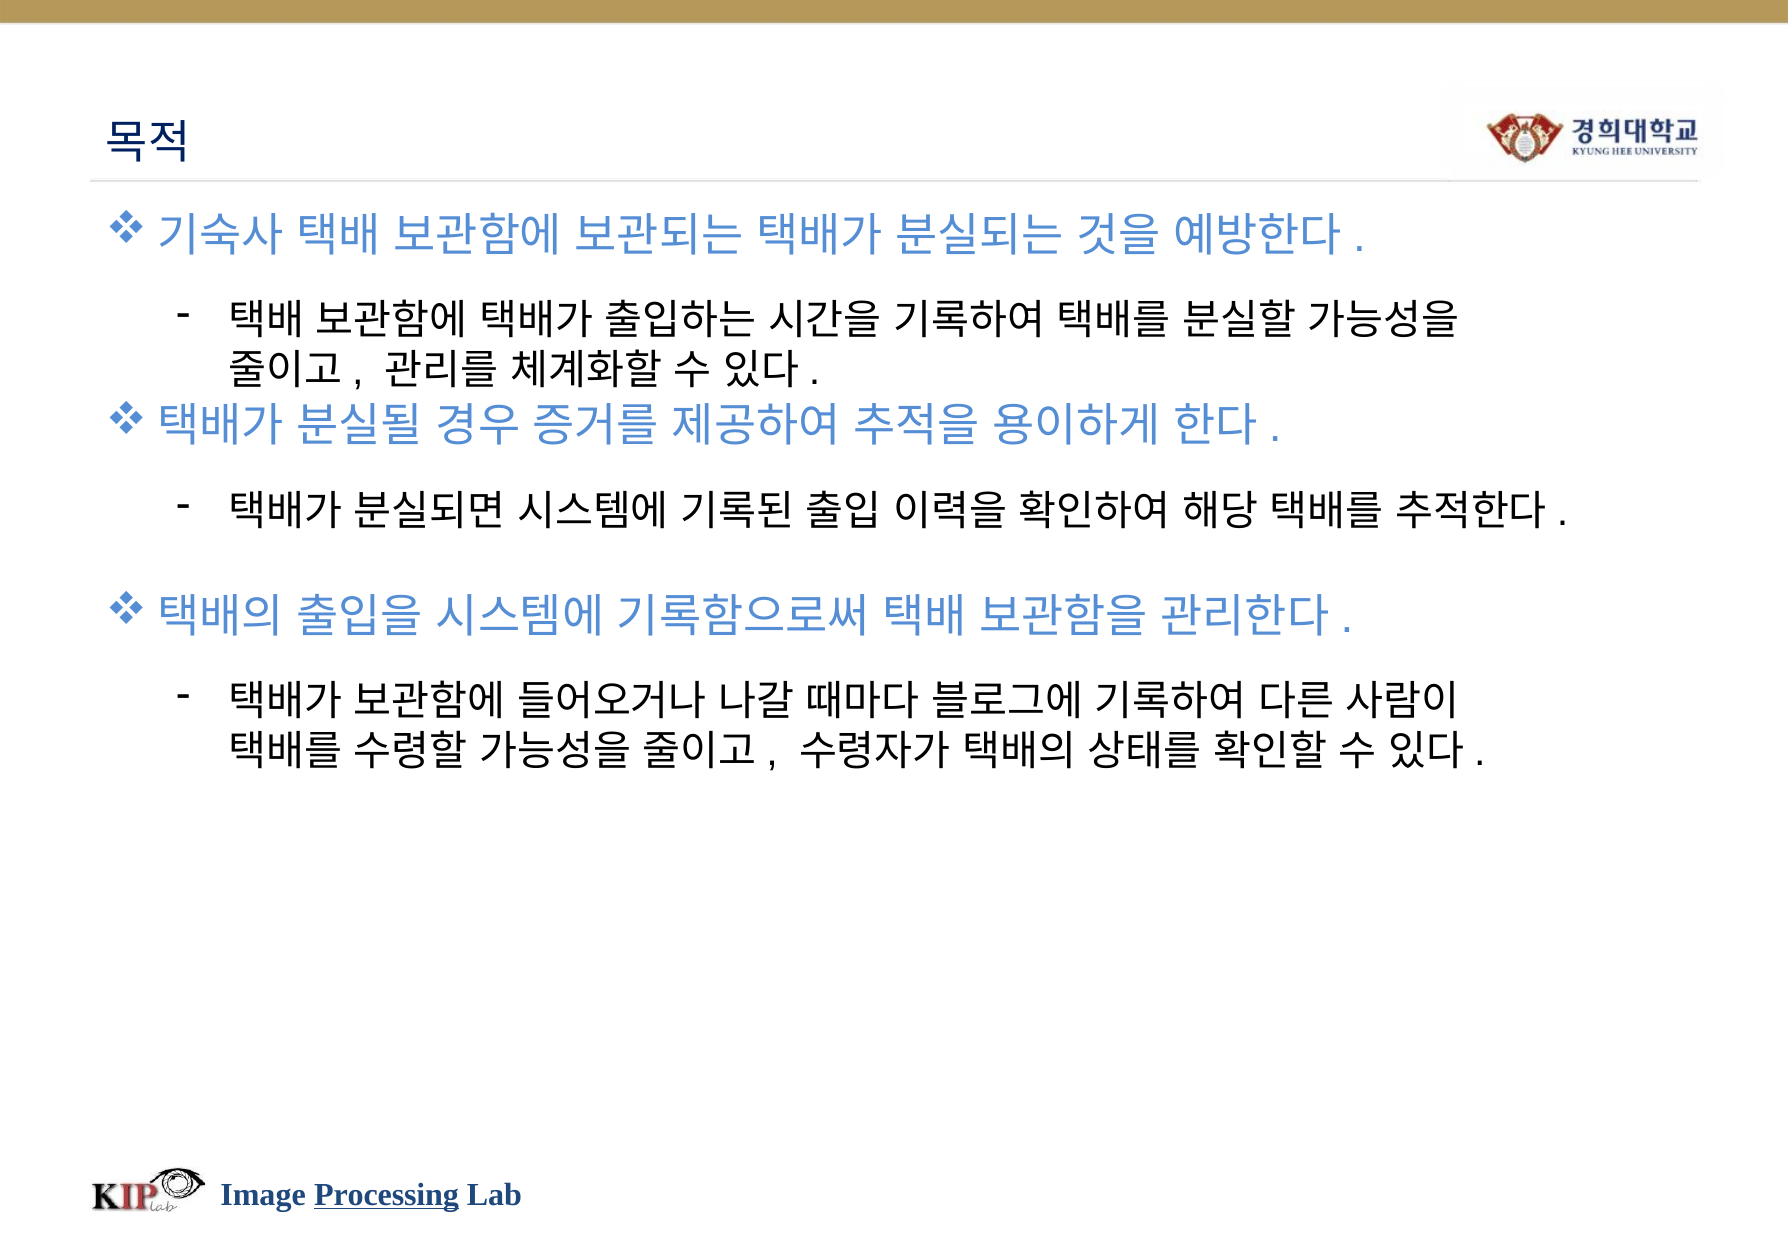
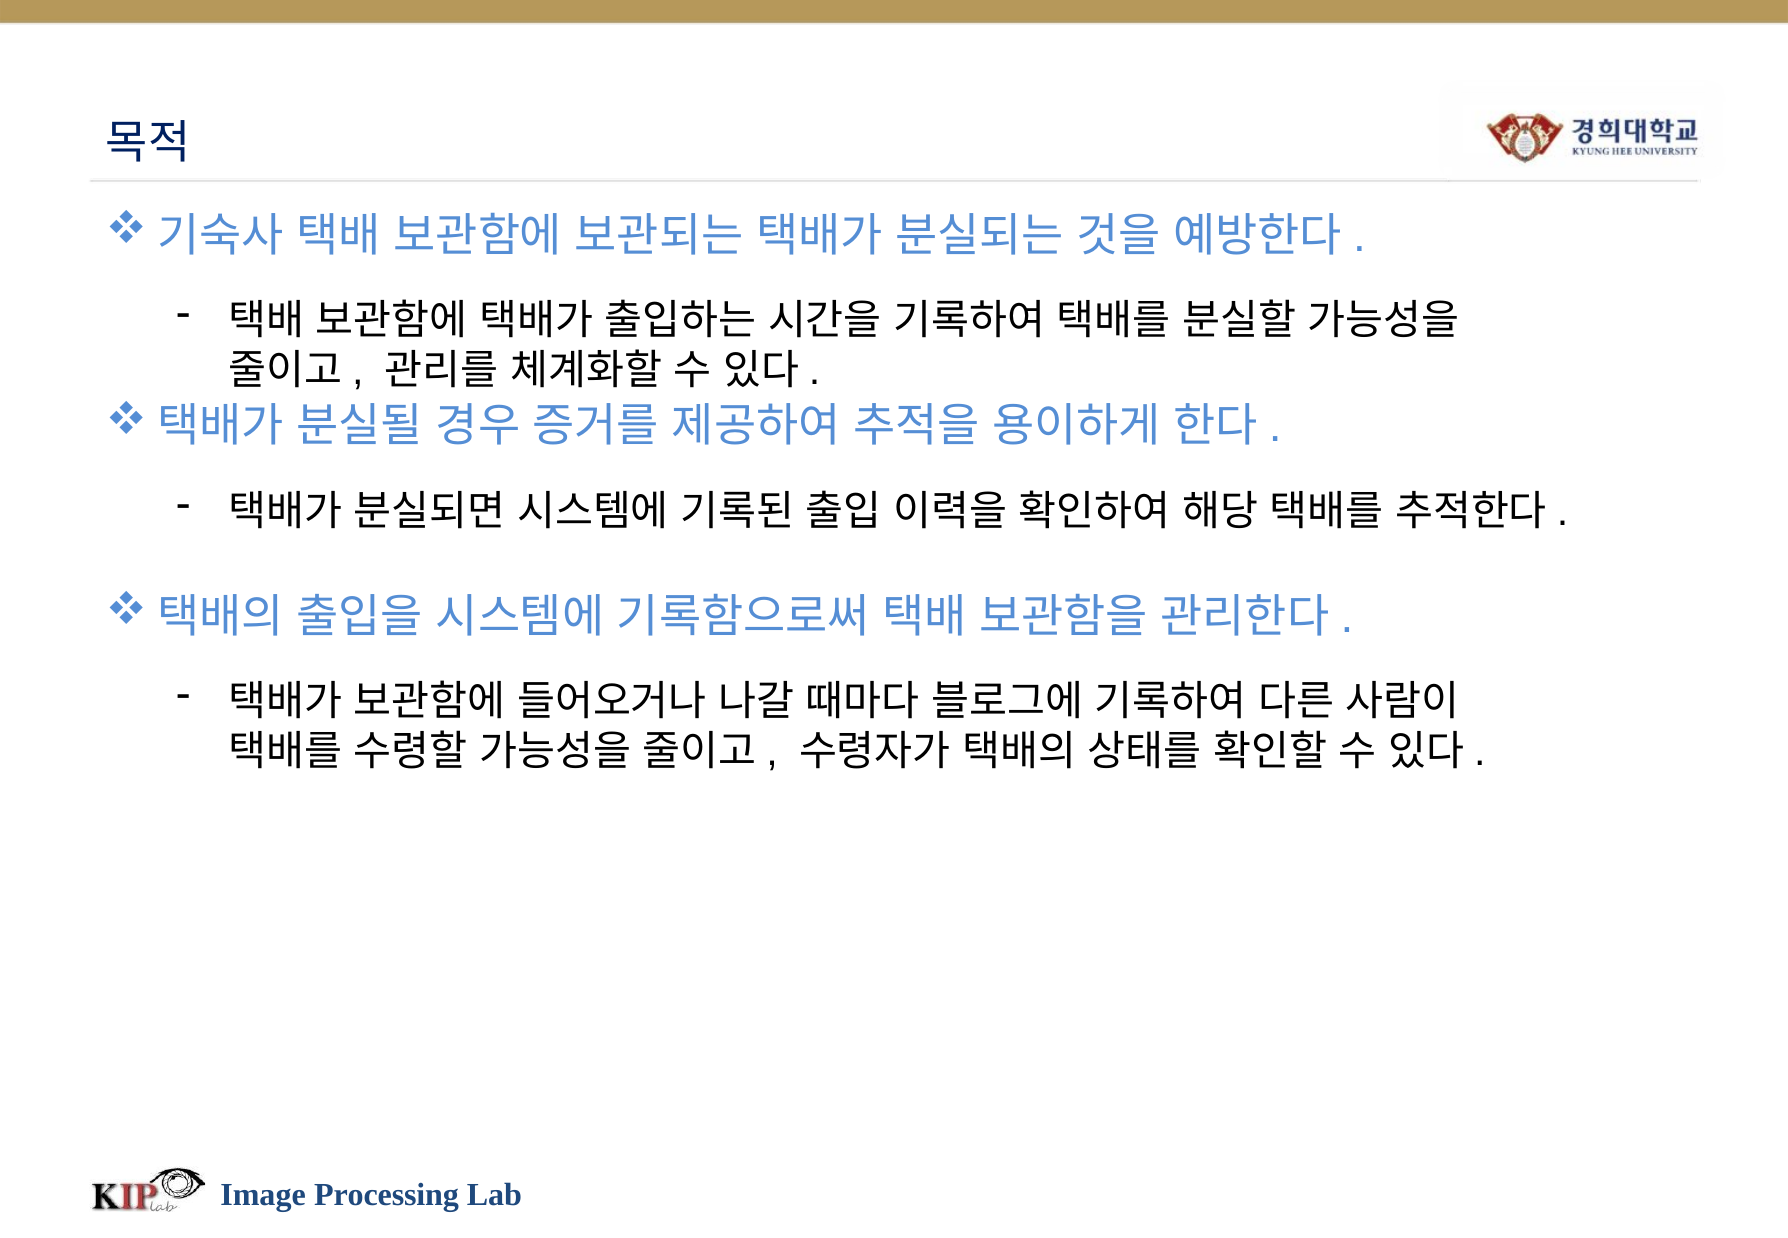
Processing underline: present -> none
